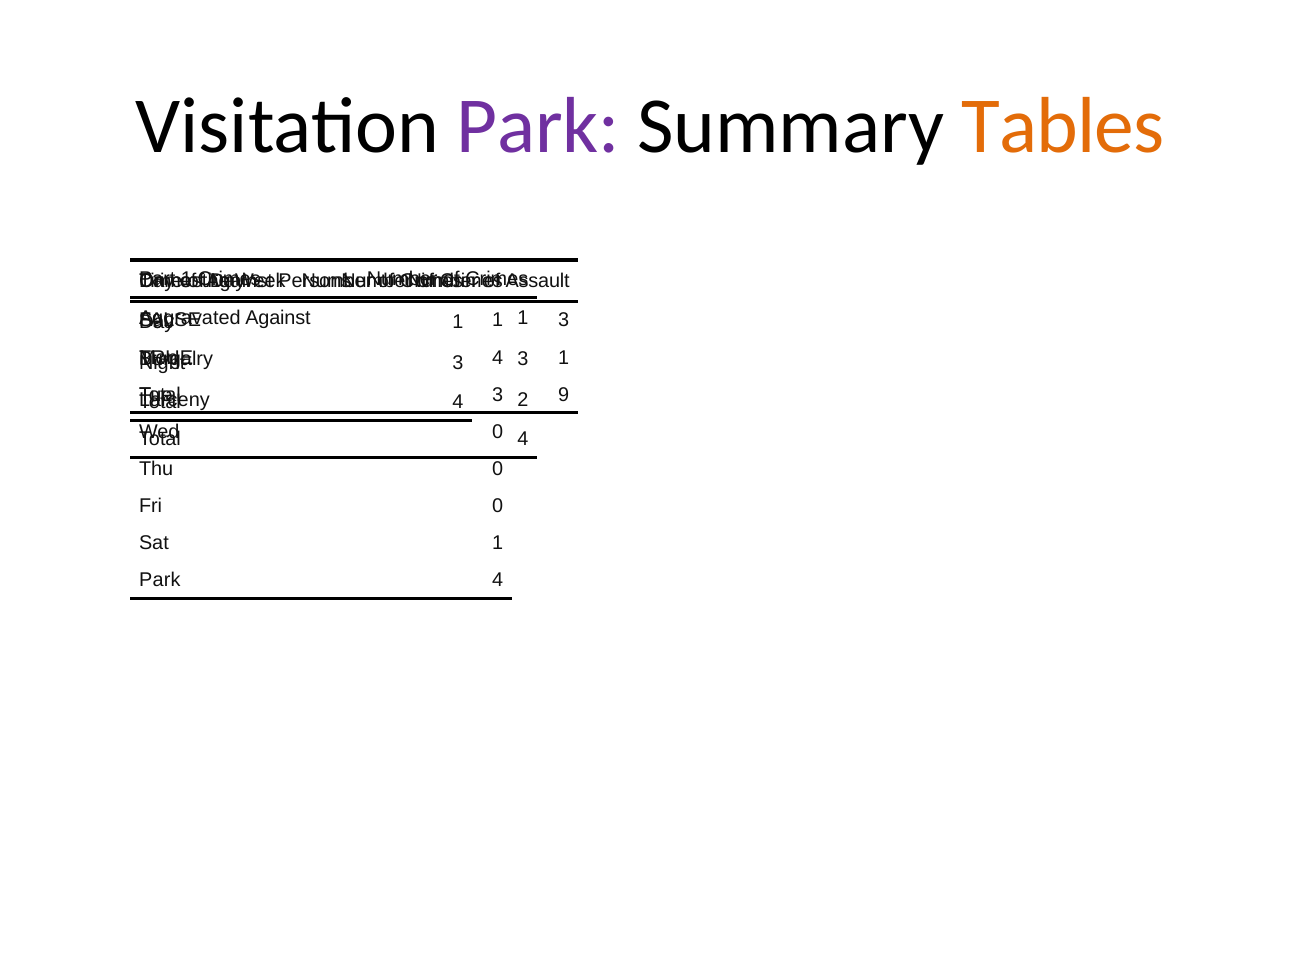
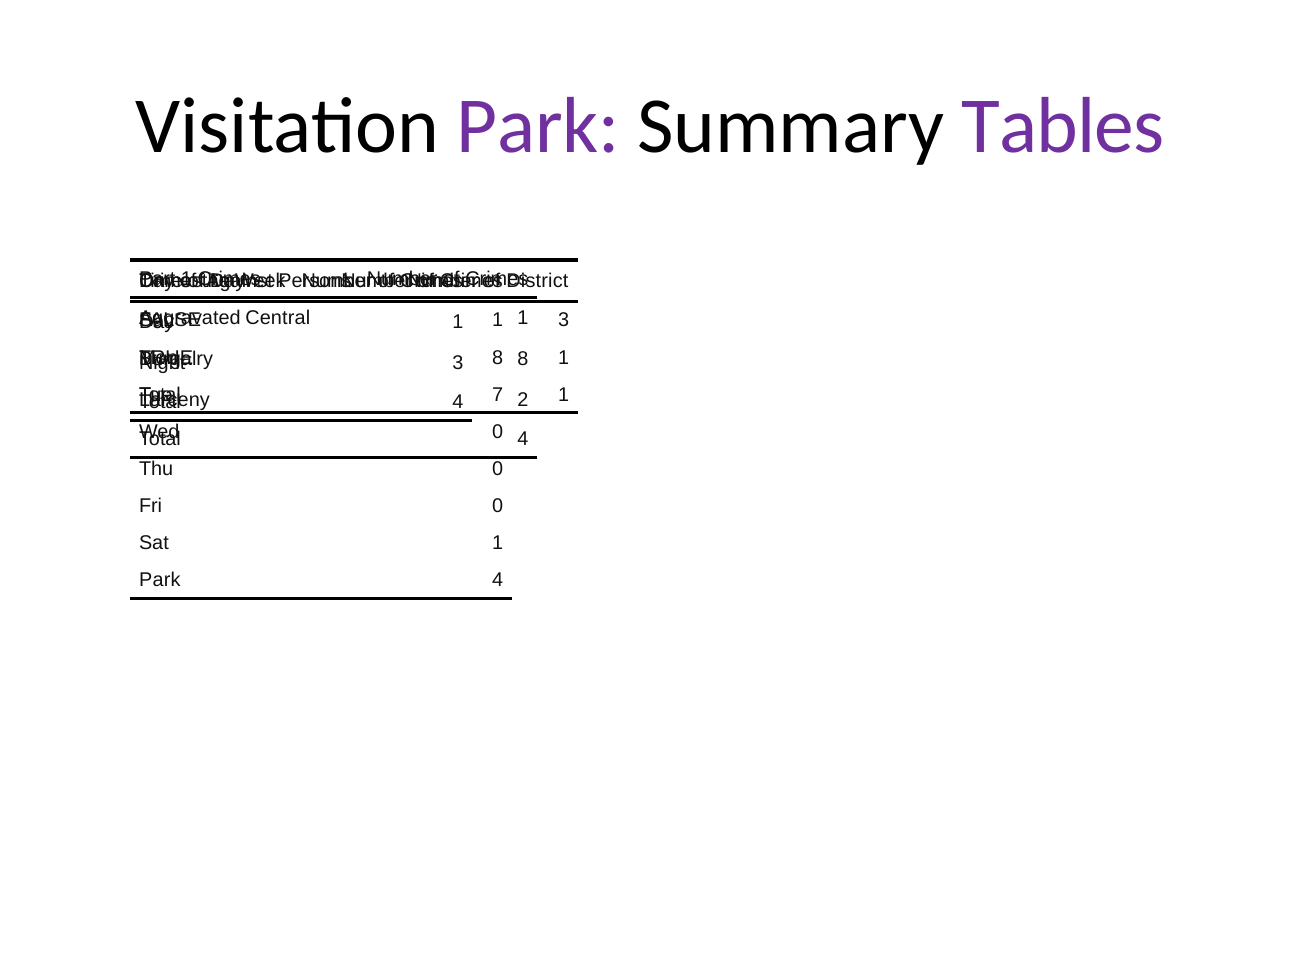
Tables colour: orange -> purple
Assault: Assault -> District
Against at (278, 318): Against -> Central
4 at (498, 357): 4 -> 8
3 at (523, 359): 3 -> 8
9 at (564, 395): 9 -> 1
3 at (498, 395): 3 -> 7
